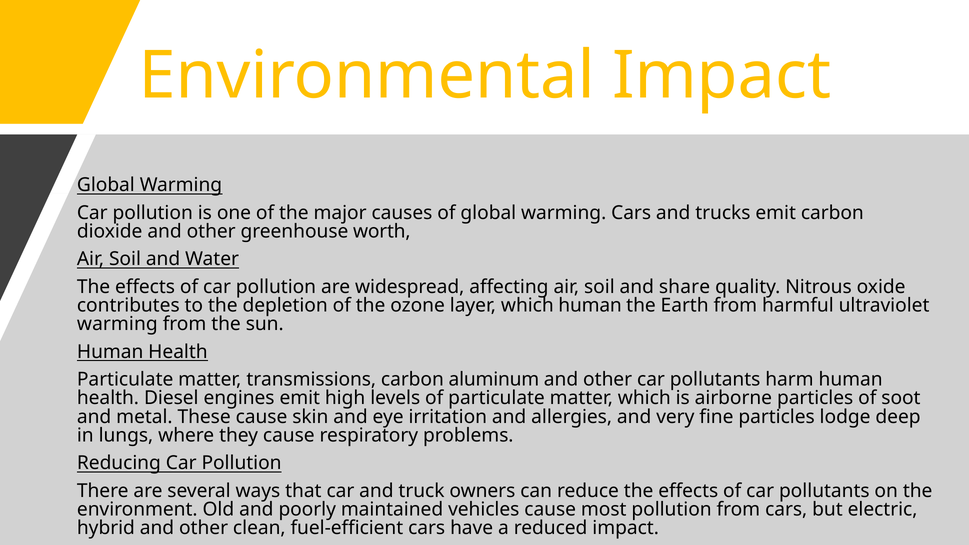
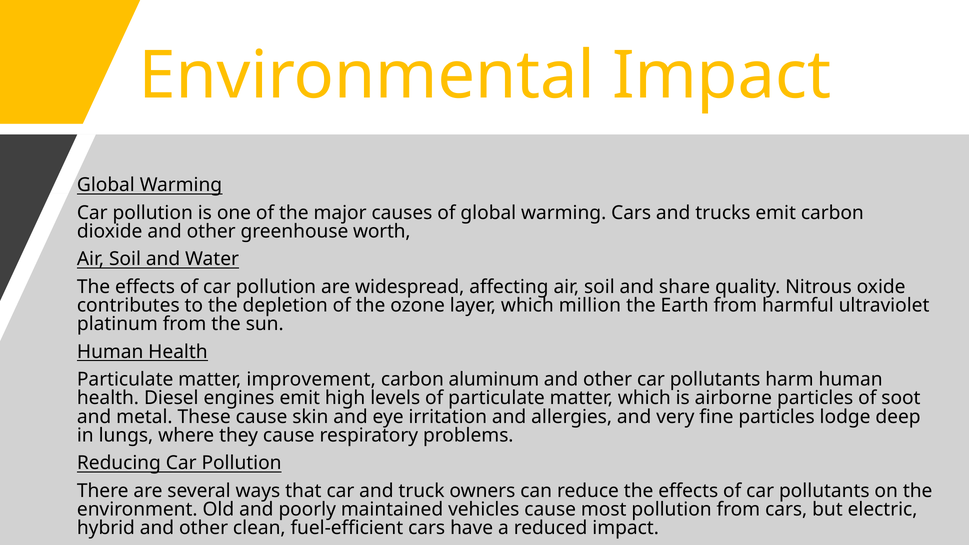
which human: human -> million
warming at (117, 324): warming -> platinum
transmissions: transmissions -> improvement
